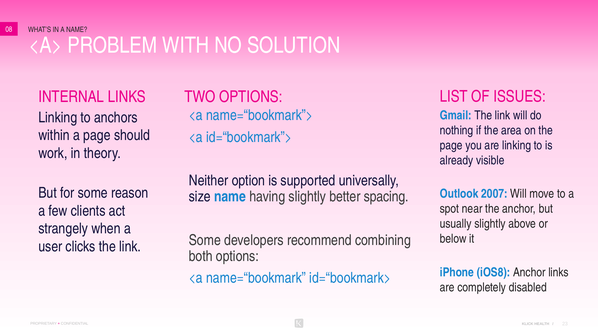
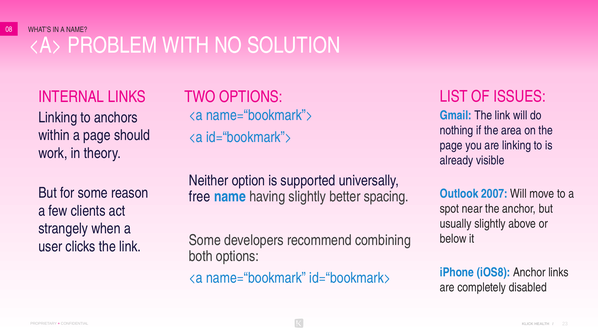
size: size -> free
